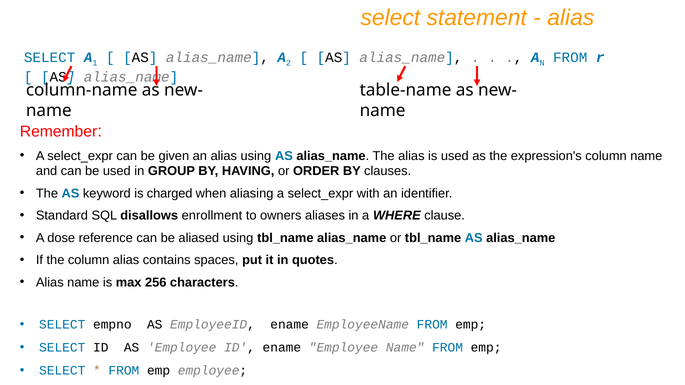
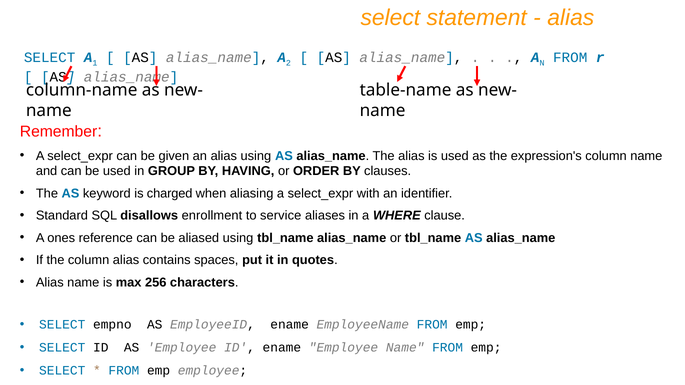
owners: owners -> service
dose: dose -> ones
